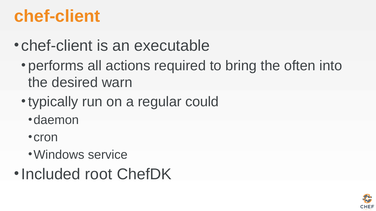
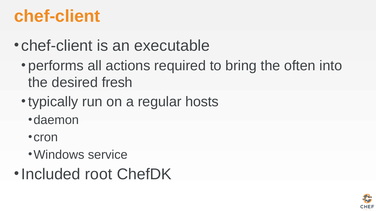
warn: warn -> fresh
could: could -> hosts
